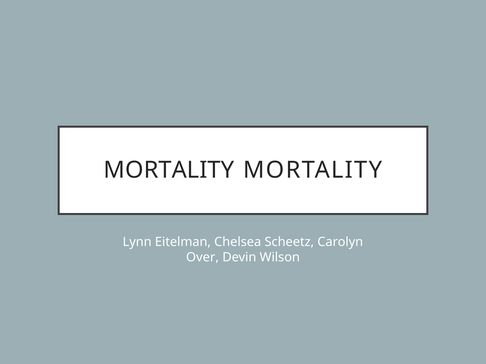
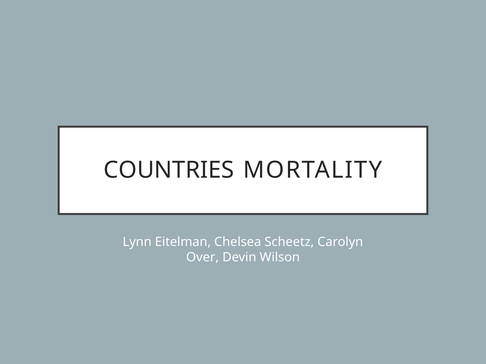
MORTALITY at (169, 170): MORTALITY -> COUNTRIES
